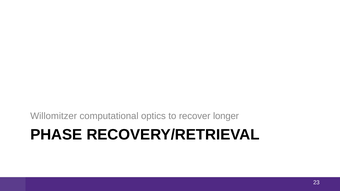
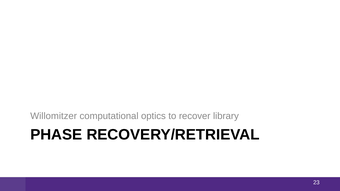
longer: longer -> library
